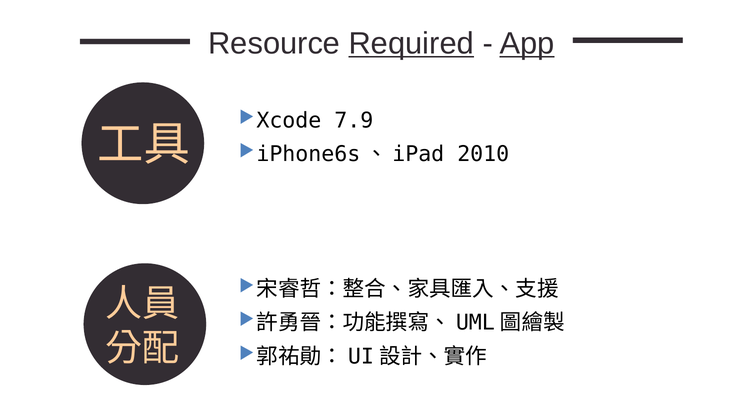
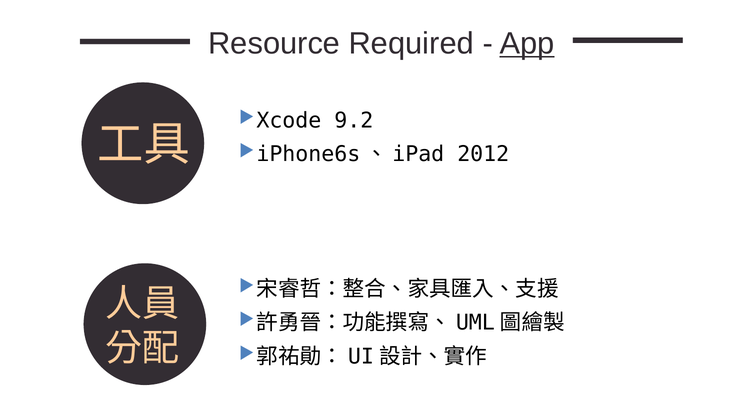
Required underline: present -> none
7.9: 7.9 -> 9.2
2010: 2010 -> 2012
